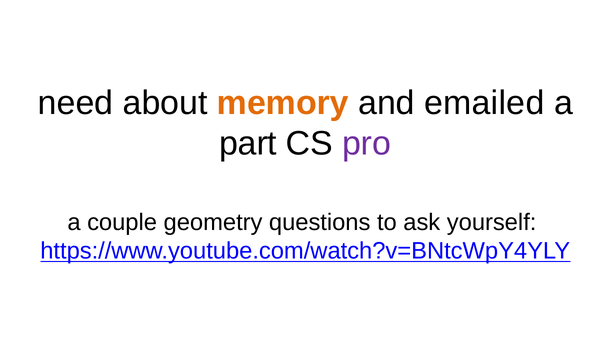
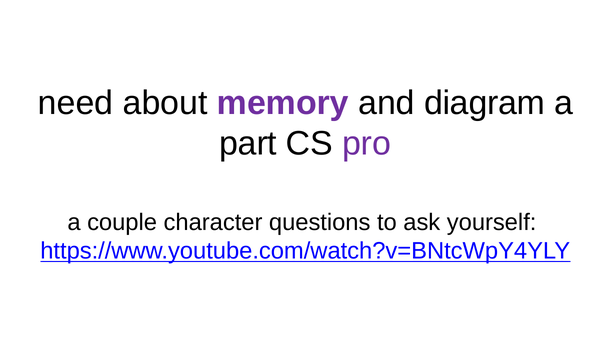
memory colour: orange -> purple
emailed: emailed -> diagram
geometry: geometry -> character
